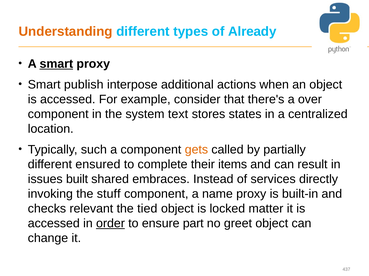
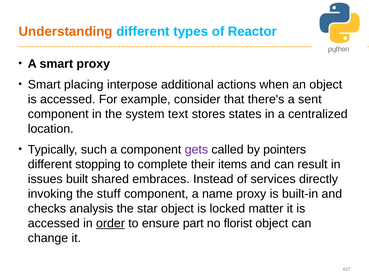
Already: Already -> Reactor
smart at (56, 64) underline: present -> none
publish: publish -> placing
over: over -> sent
gets colour: orange -> purple
partially: partially -> pointers
ensured: ensured -> stopping
relevant: relevant -> analysis
tied: tied -> star
greet: greet -> florist
